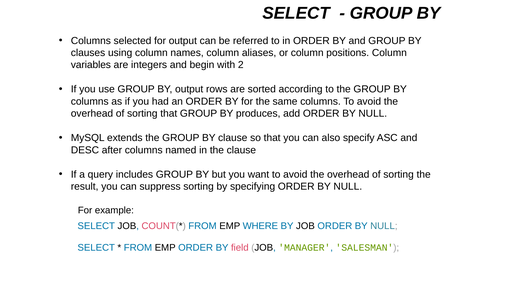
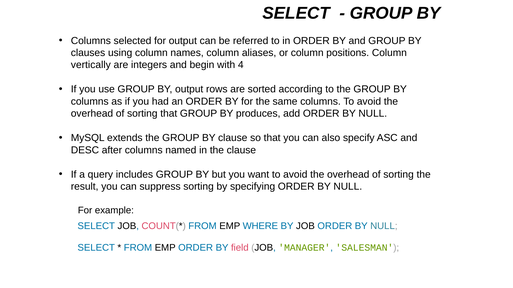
variables: variables -> vertically
2: 2 -> 4
